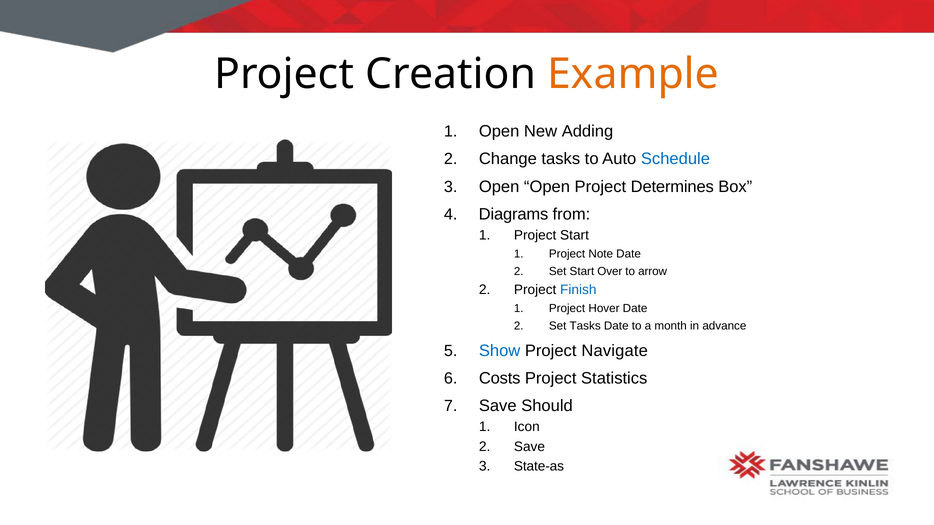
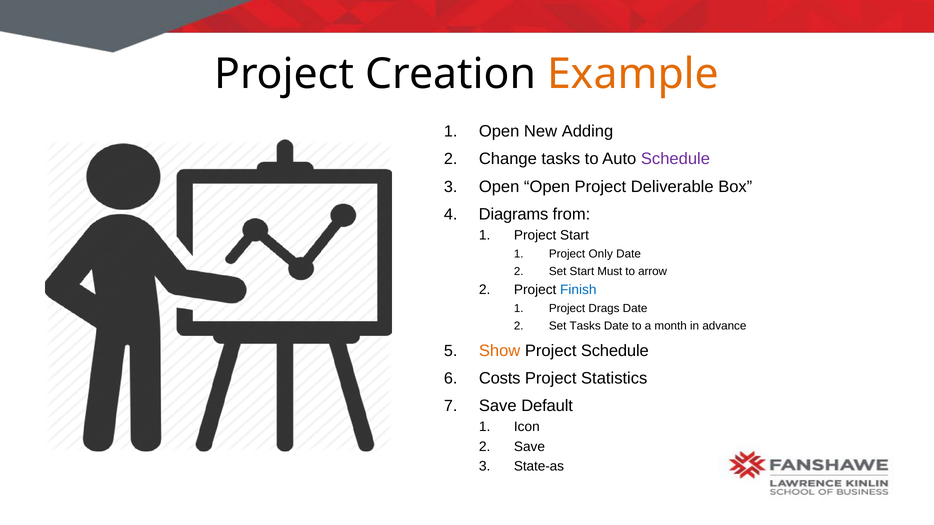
Schedule at (675, 159) colour: blue -> purple
Determines: Determines -> Deliverable
Note: Note -> Only
Over: Over -> Must
Hover: Hover -> Drags
Show colour: blue -> orange
Project Navigate: Navigate -> Schedule
Should: Should -> Default
